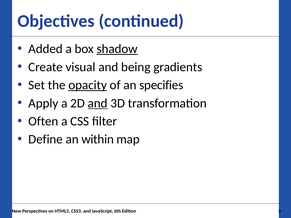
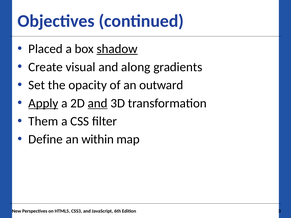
Added: Added -> Placed
being: being -> along
opacity underline: present -> none
specifies: specifies -> outward
Apply underline: none -> present
Often: Often -> Them
